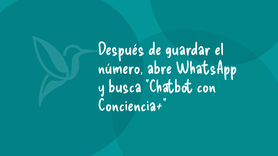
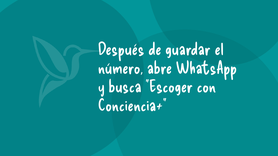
Chatbot: Chatbot -> Escoger
